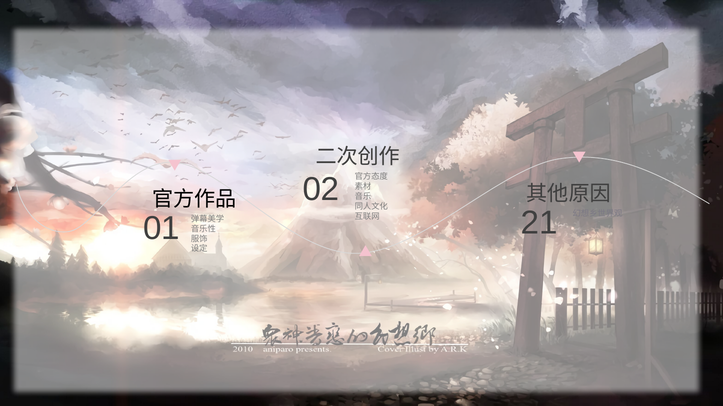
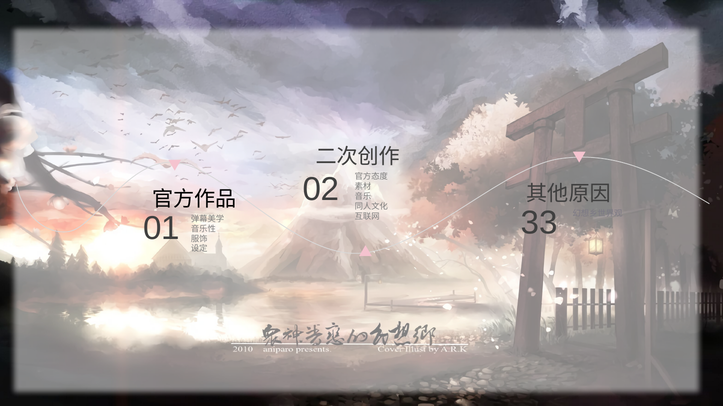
21: 21 -> 33
